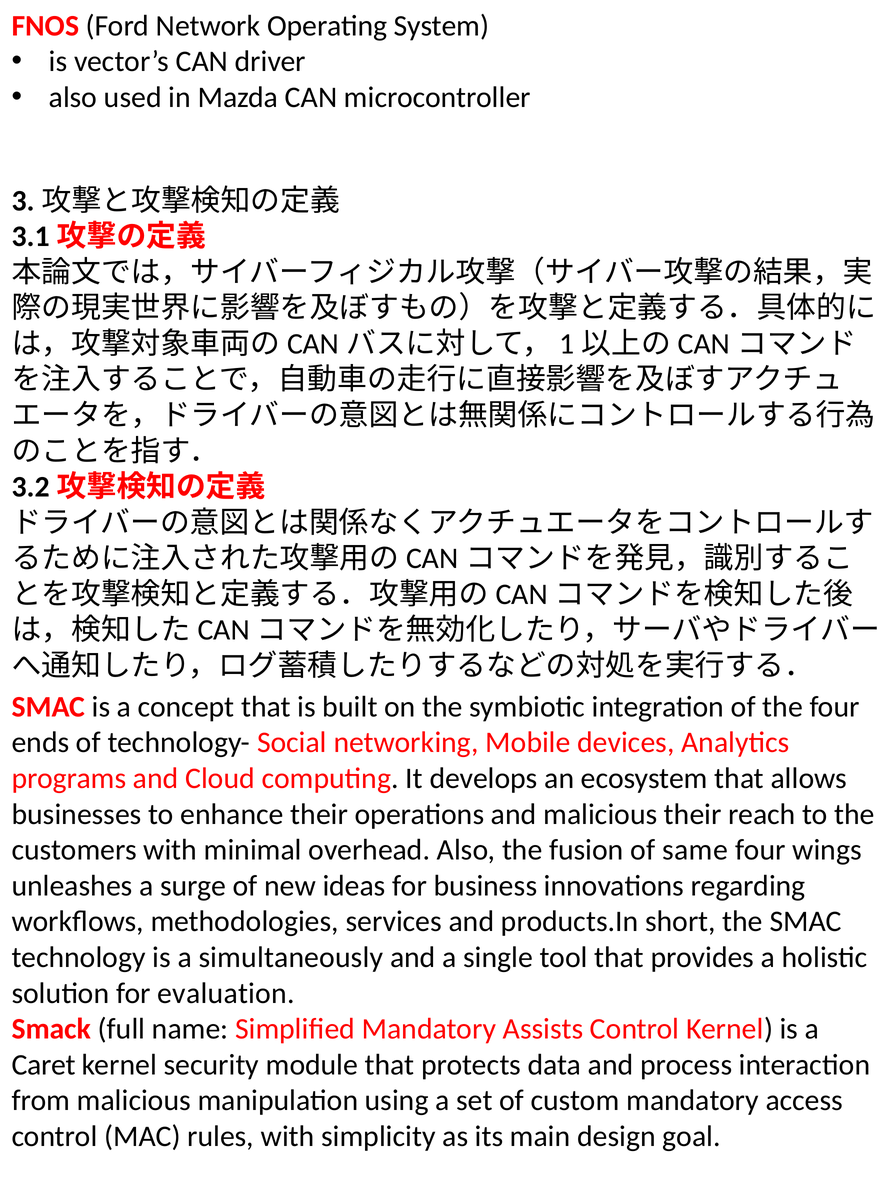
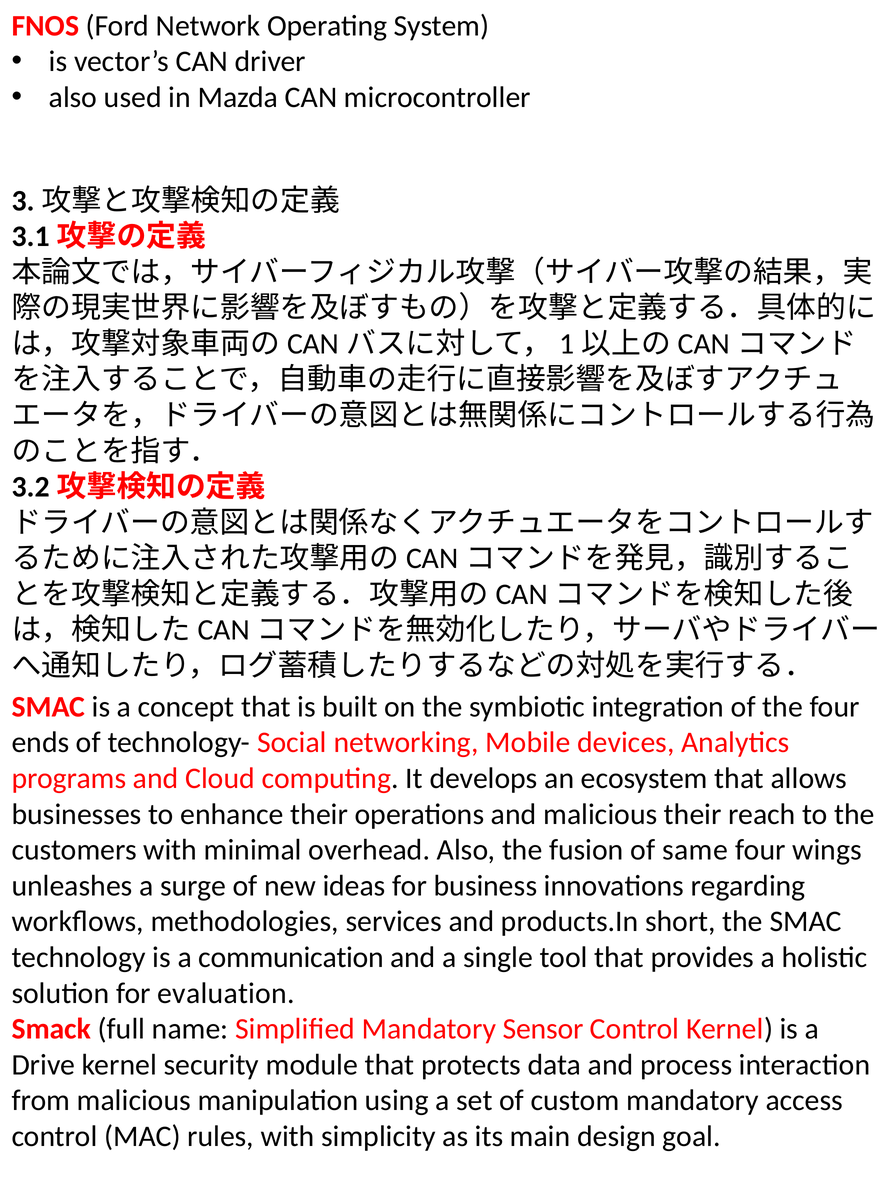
simultaneously: simultaneously -> communication
Assists: Assists -> Sensor
Caret: Caret -> Drive
